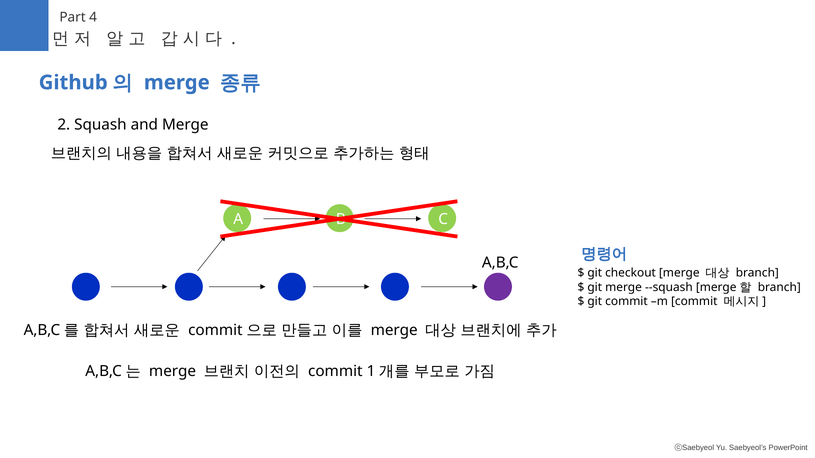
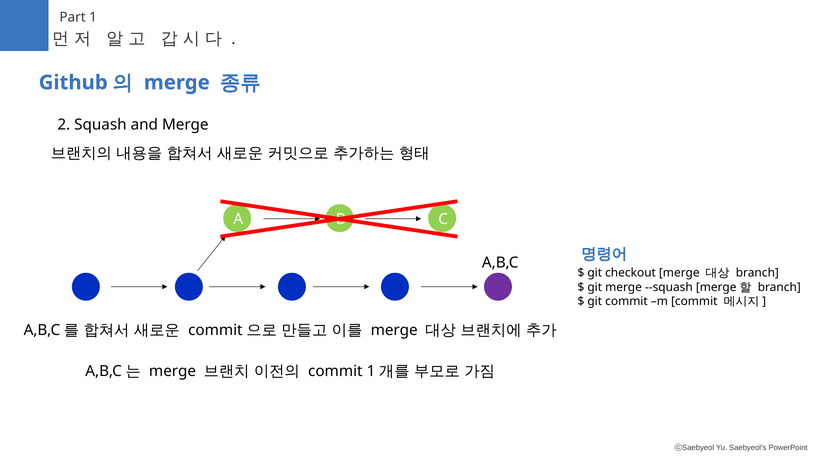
4: 4 -> 1
